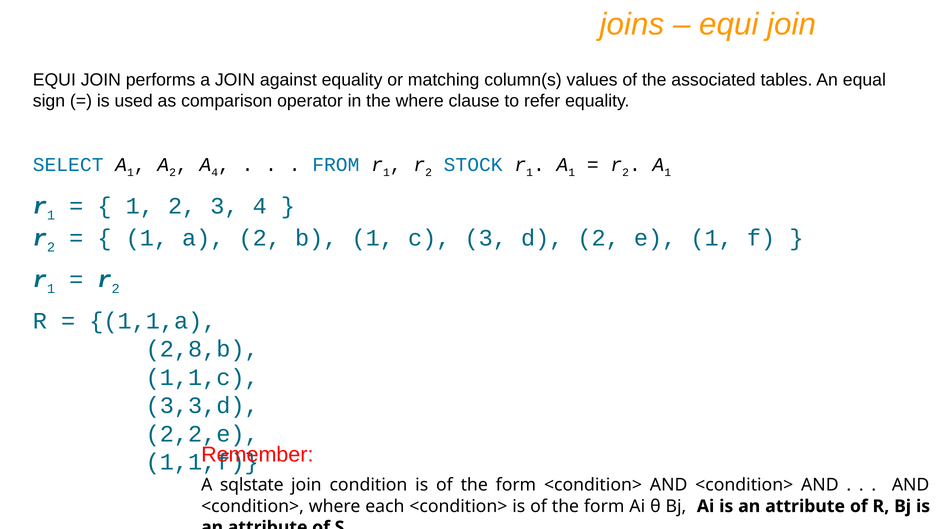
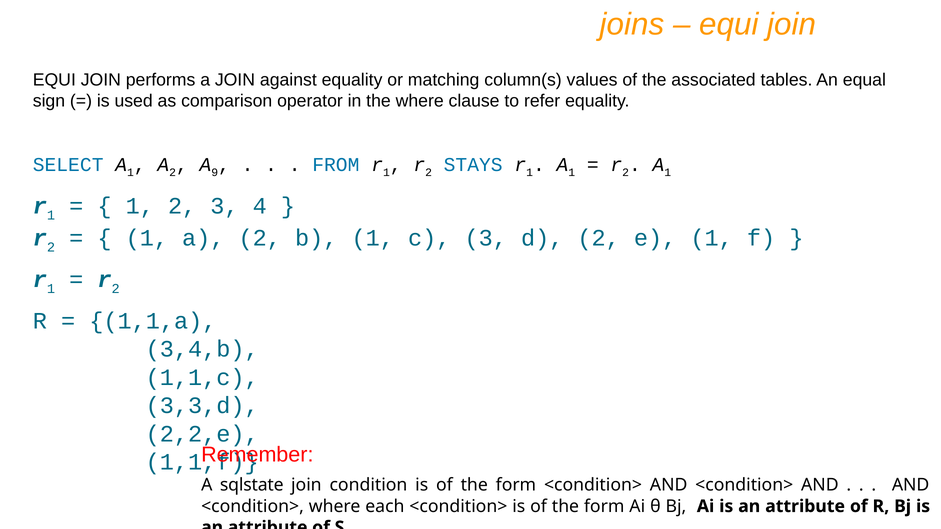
A 4: 4 -> 9
STOCK: STOCK -> STAYS
2,8,b: 2,8,b -> 3,4,b
